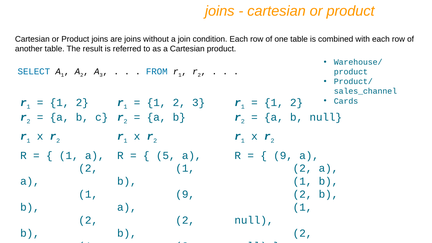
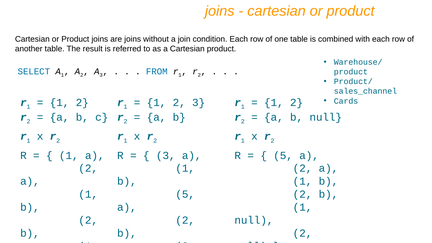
5 at (166, 155): 5 -> 3
9 at (283, 155): 9 -> 5
9 at (185, 194): 9 -> 5
